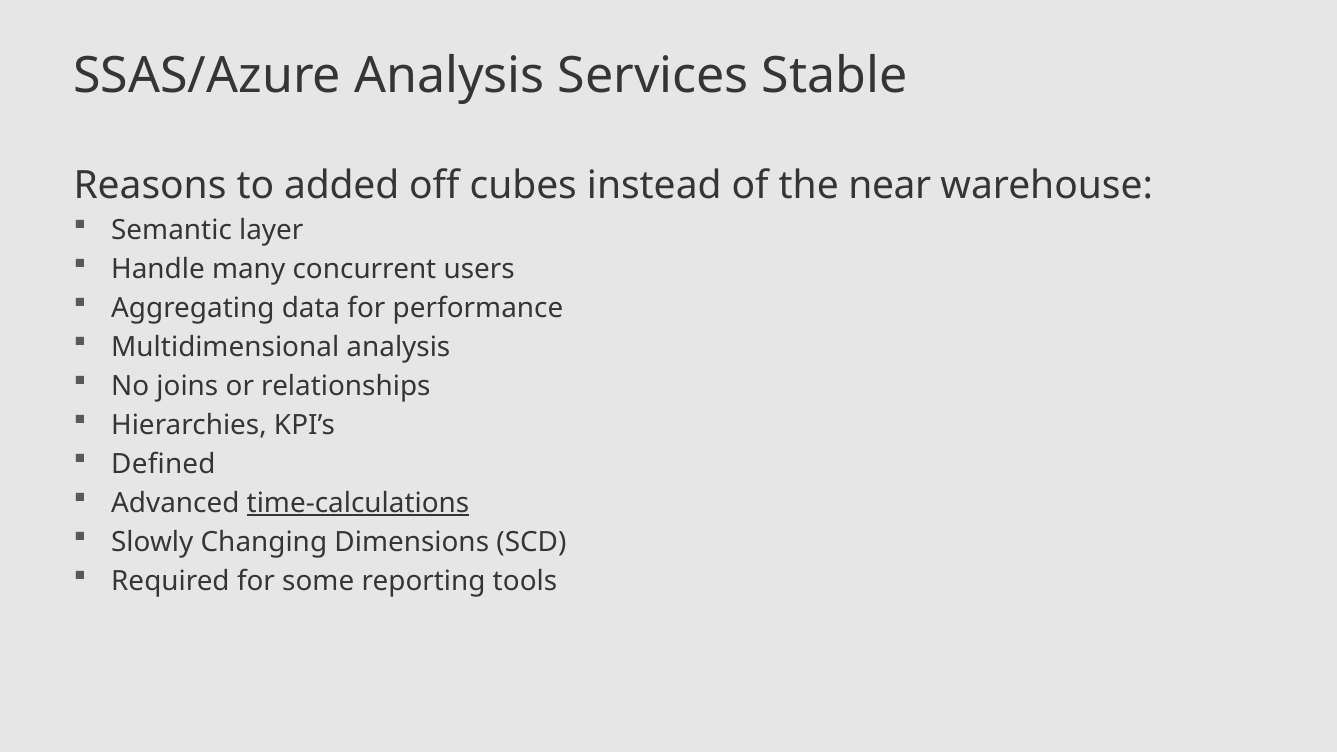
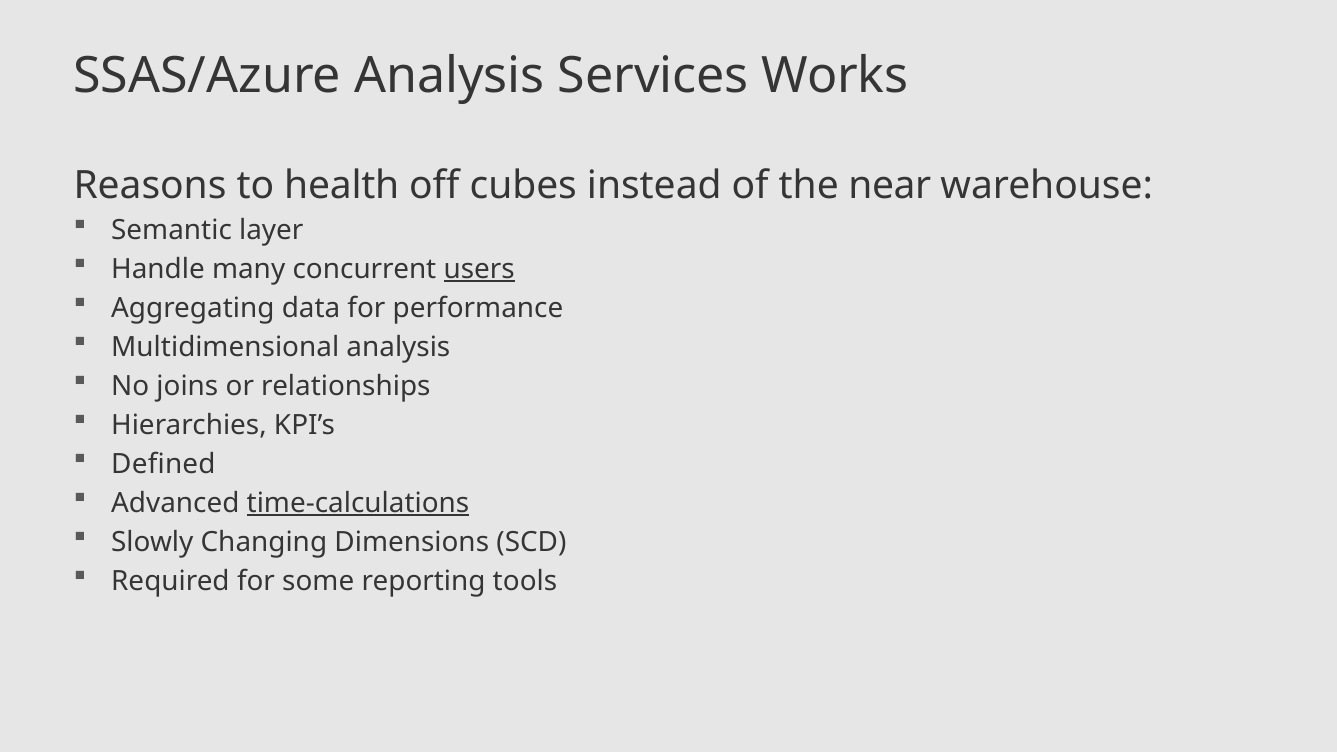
Stable: Stable -> Works
added: added -> health
users underline: none -> present
